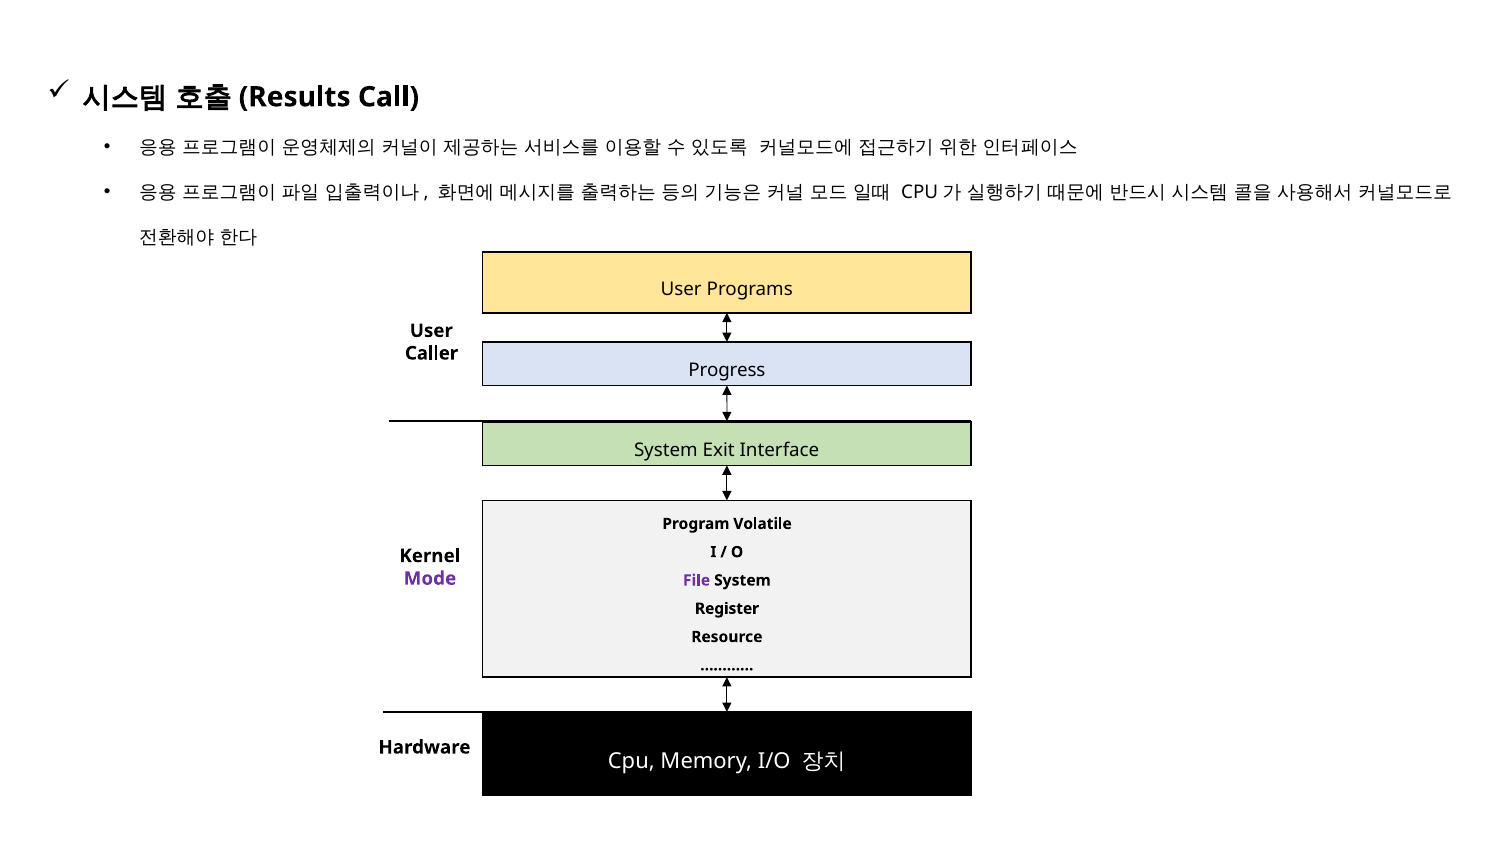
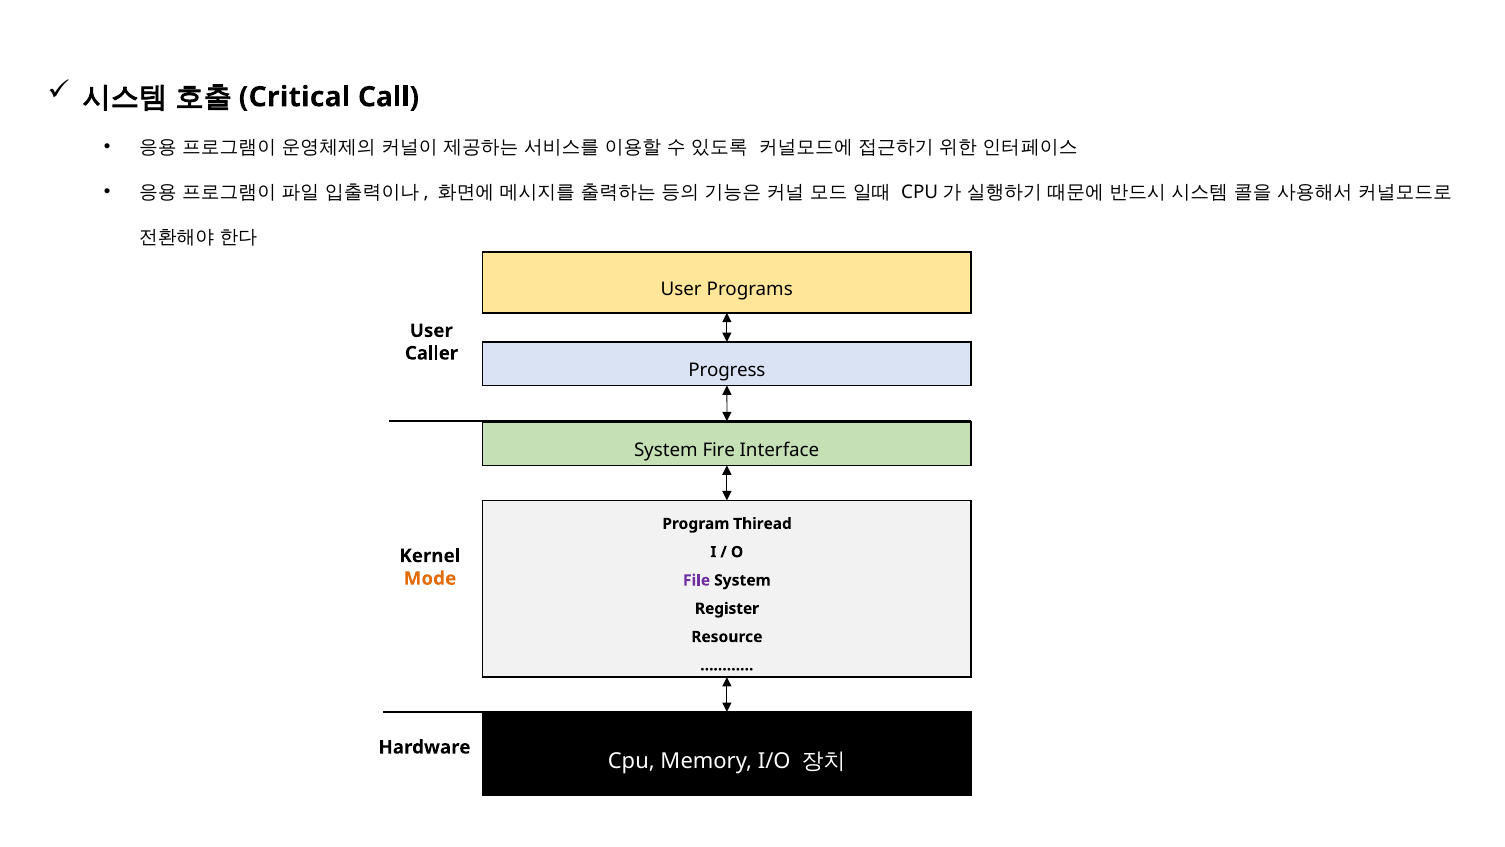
Results: Results -> Critical
Exit: Exit -> Fire
Volatile: Volatile -> Thiread
Mode colour: purple -> orange
